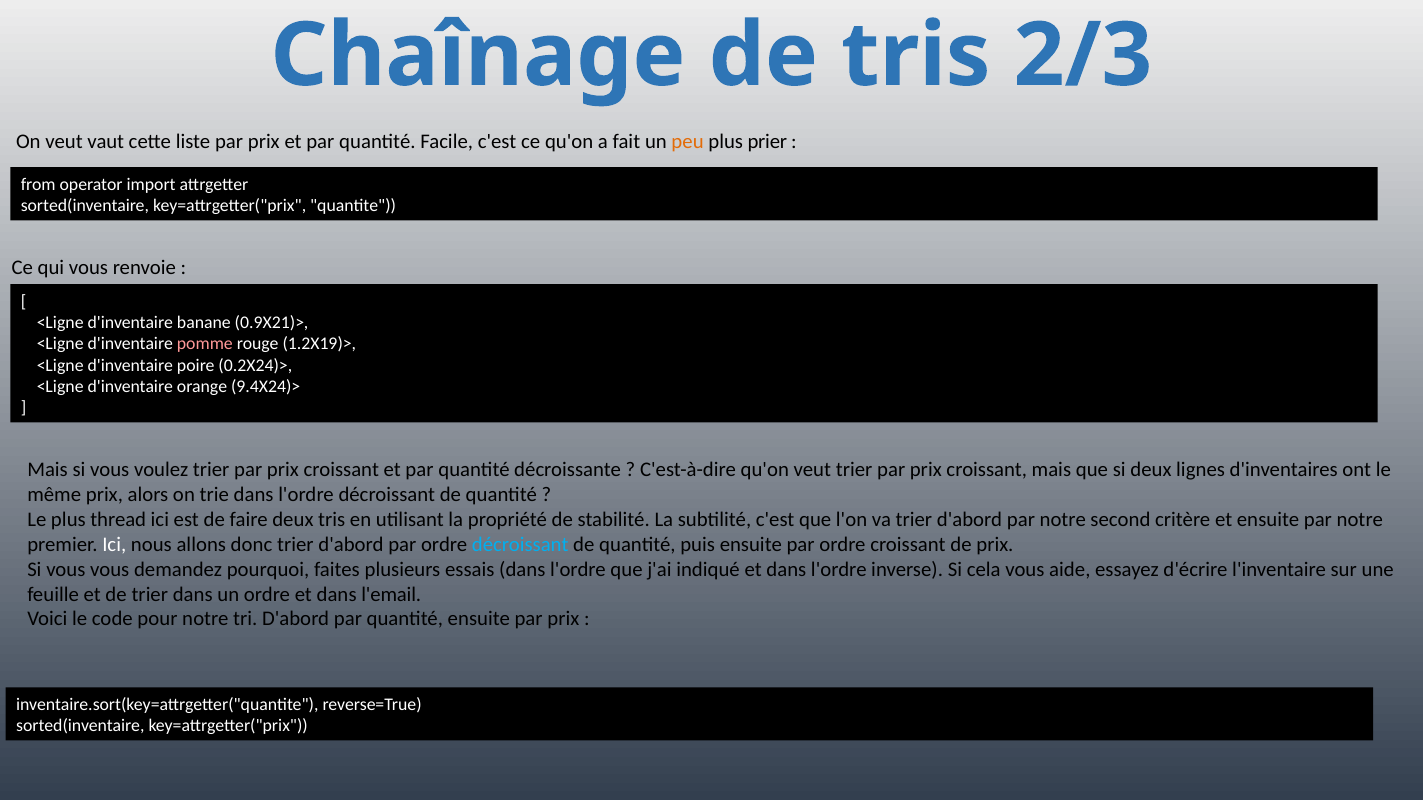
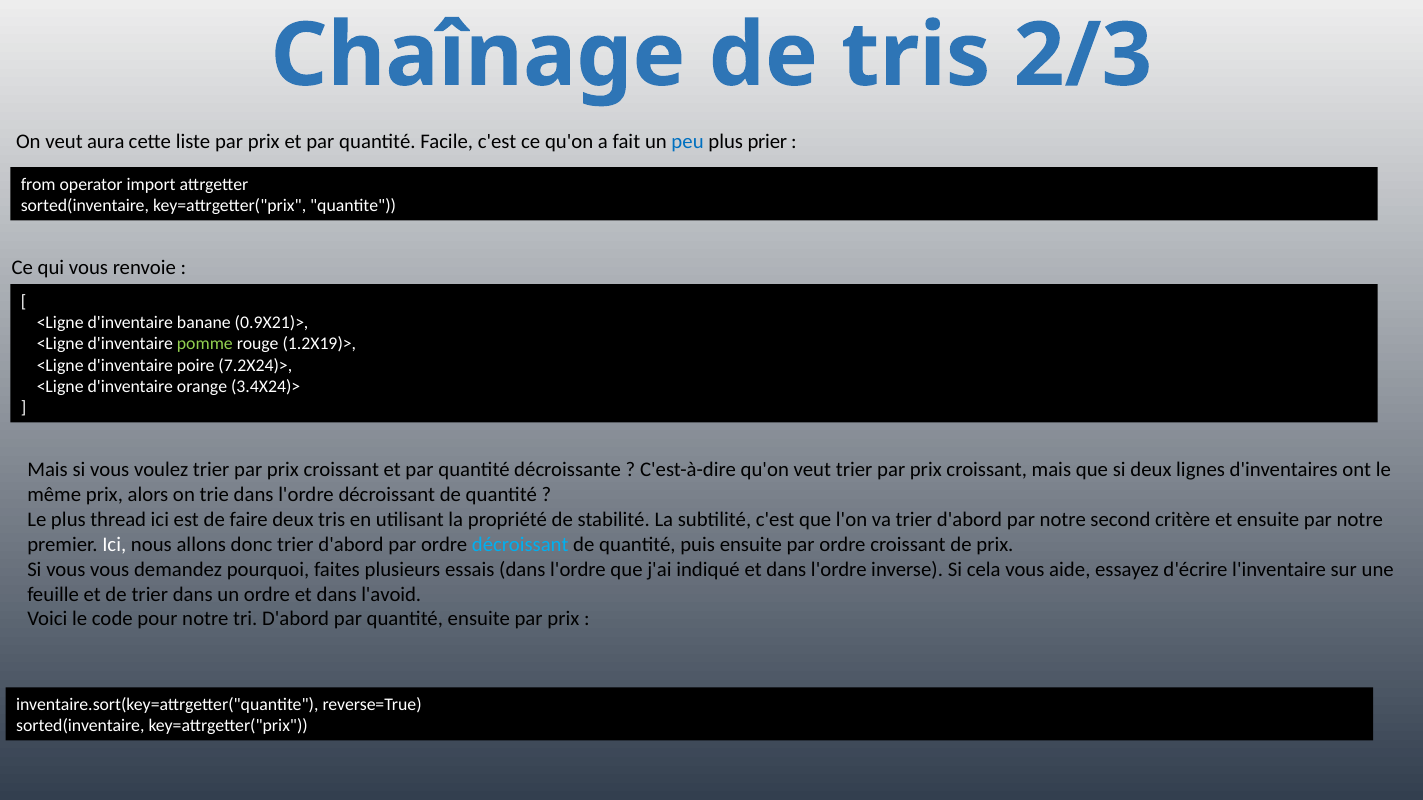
vaut: vaut -> aura
peu colour: orange -> blue
pomme colour: pink -> light green
0.2X24)>: 0.2X24)> -> 7.2X24)>
9.4X24)>: 9.4X24)> -> 3.4X24)>
l'email: l'email -> l'avoid
